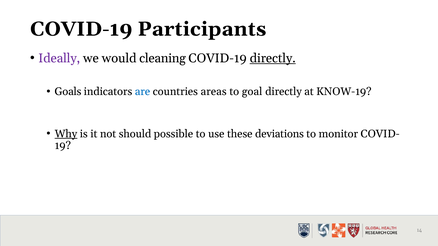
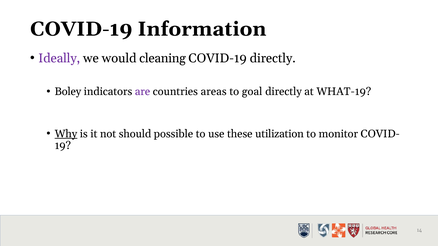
Participants: Participants -> Information
directly at (273, 58) underline: present -> none
Goals: Goals -> Boley
are colour: blue -> purple
KNOW-19: KNOW-19 -> WHAT-19
deviations: deviations -> utilization
